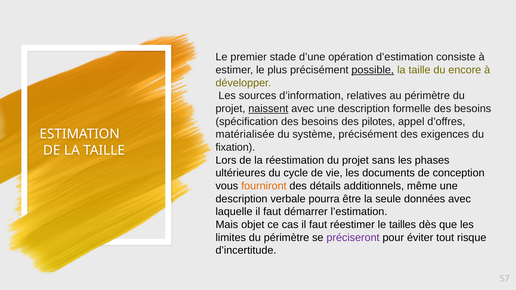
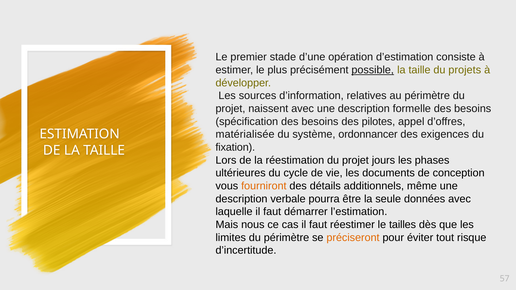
encore: encore -> projets
naissent underline: present -> none
système précisément: précisément -> ordonnancer
sans: sans -> jours
objet: objet -> nous
préciseront colour: purple -> orange
